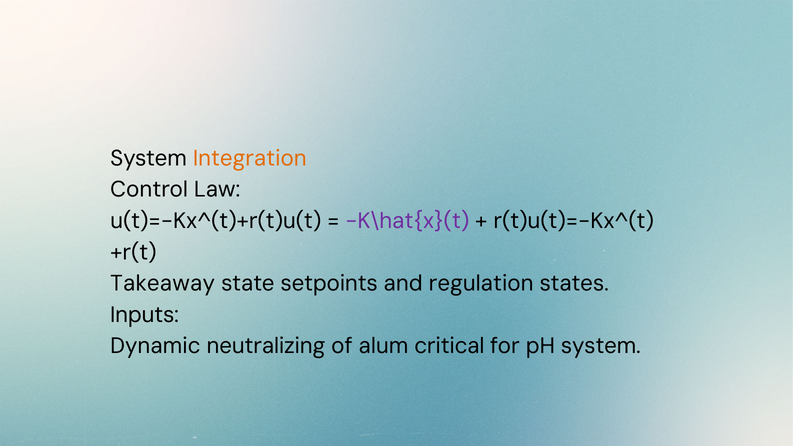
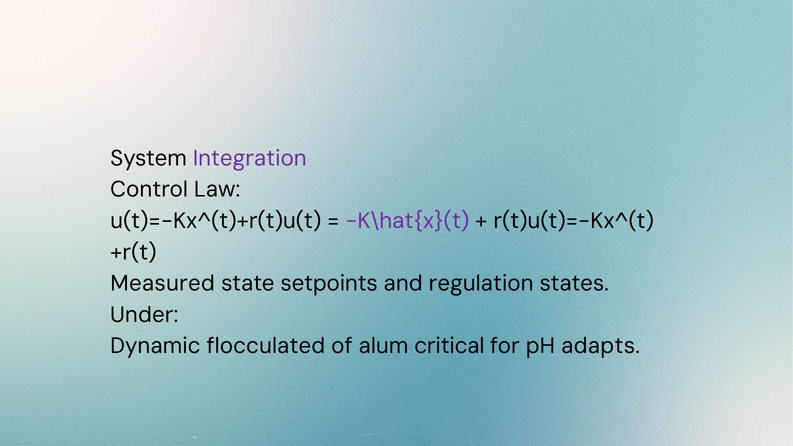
Integration colour: orange -> purple
Takeaway: Takeaway -> Measured
Inputs: Inputs -> Under
neutralizing: neutralizing -> flocculated
pH system: system -> adapts
